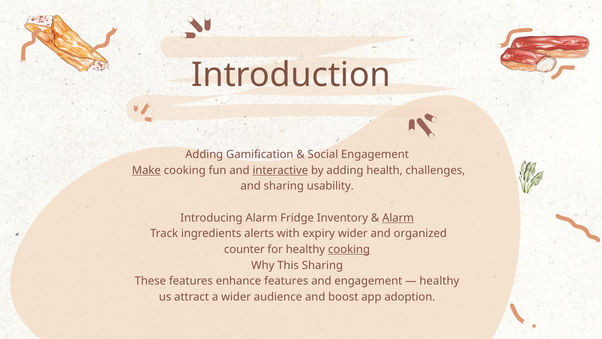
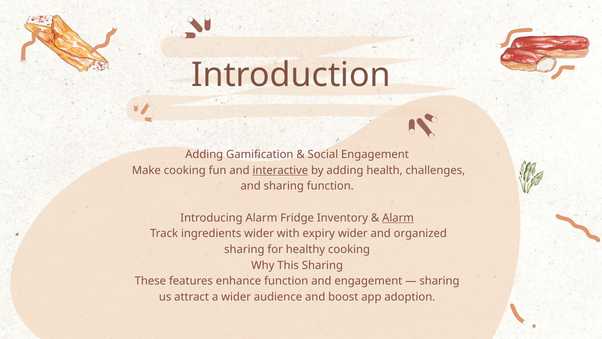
Make underline: present -> none
sharing usability: usability -> function
ingredients alerts: alerts -> wider
counter at (244, 249): counter -> sharing
cooking at (349, 249) underline: present -> none
enhance features: features -> function
healthy at (439, 281): healthy -> sharing
